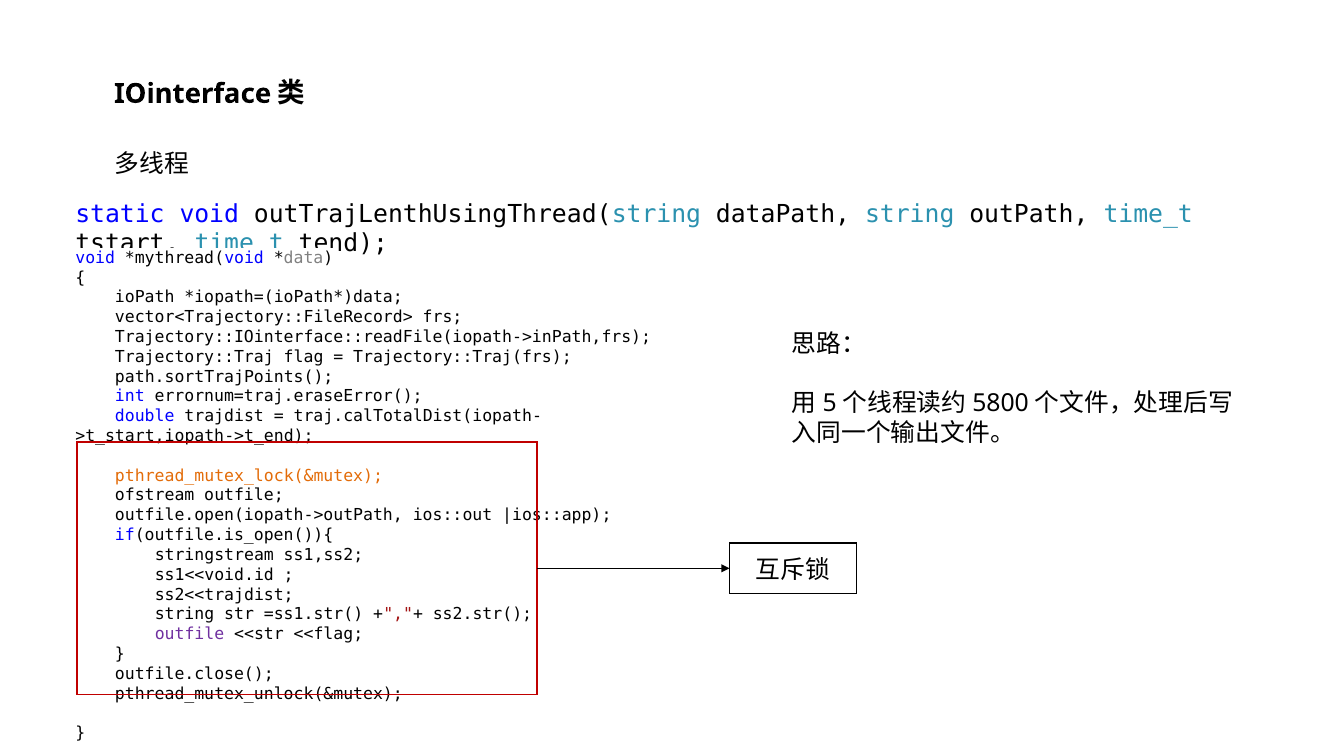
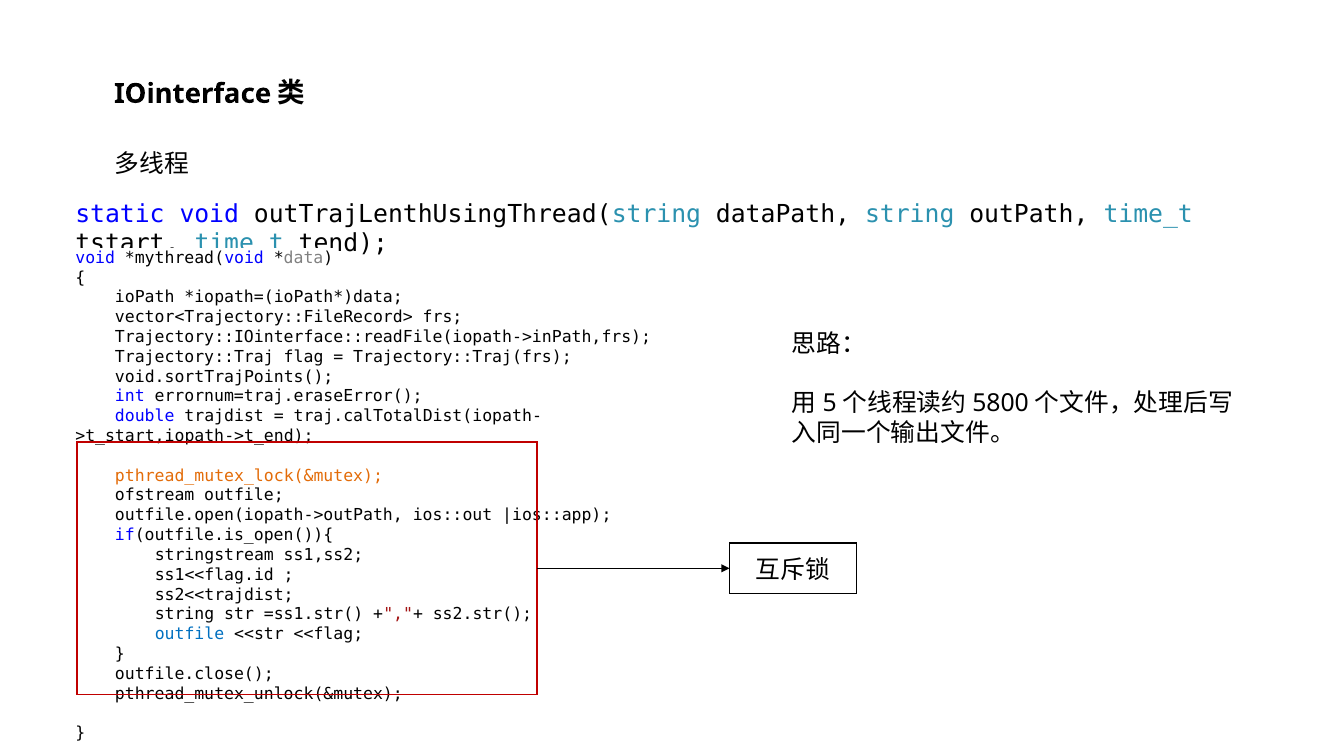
path.sortTrajPoints(: path.sortTrajPoints( -> void.sortTrajPoints(
ss1<<void.id: ss1<<void.id -> ss1<<flag.id
outfile at (190, 634) colour: purple -> blue
